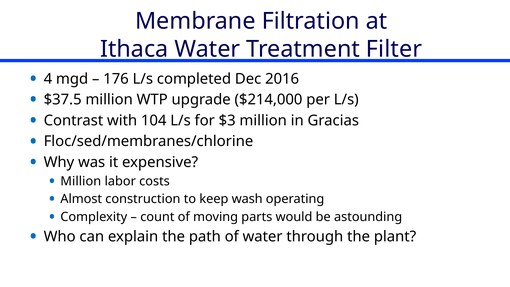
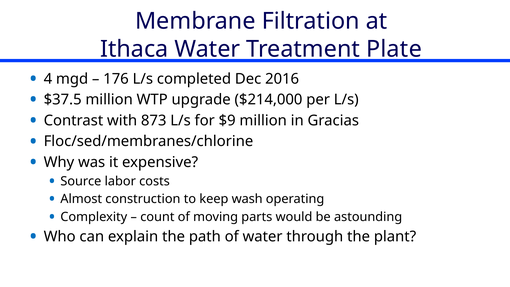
Filter: Filter -> Plate
104: 104 -> 873
$3: $3 -> $9
Million at (81, 181): Million -> Source
